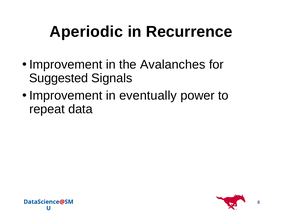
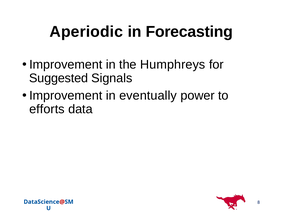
Recurrence: Recurrence -> Forecasting
Avalanches: Avalanches -> Humphreys
repeat: repeat -> efforts
